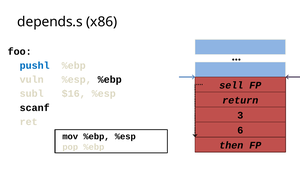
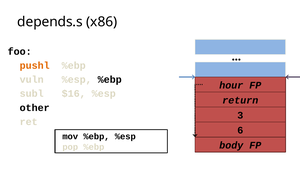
pushl colour: blue -> orange
sell: sell -> hour
scanf: scanf -> other
then: then -> body
